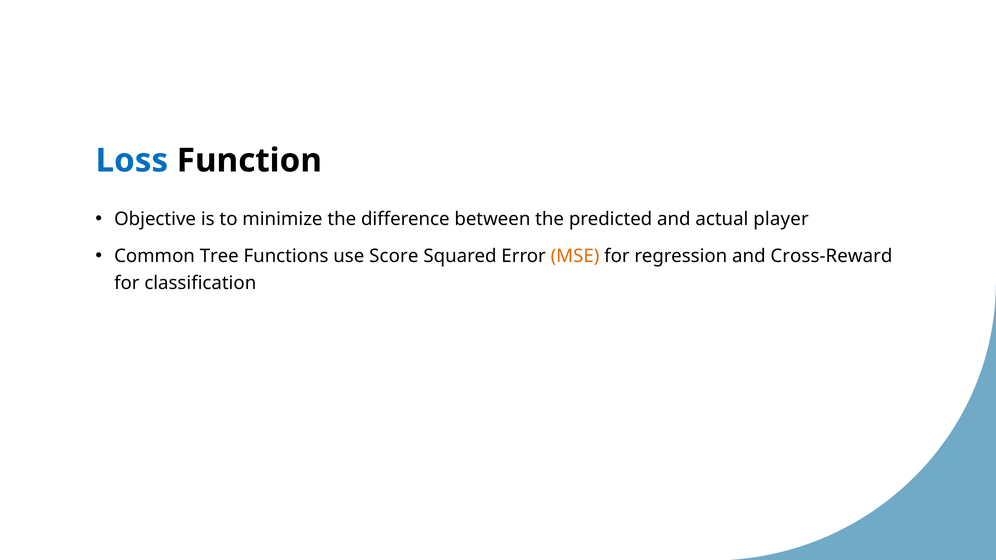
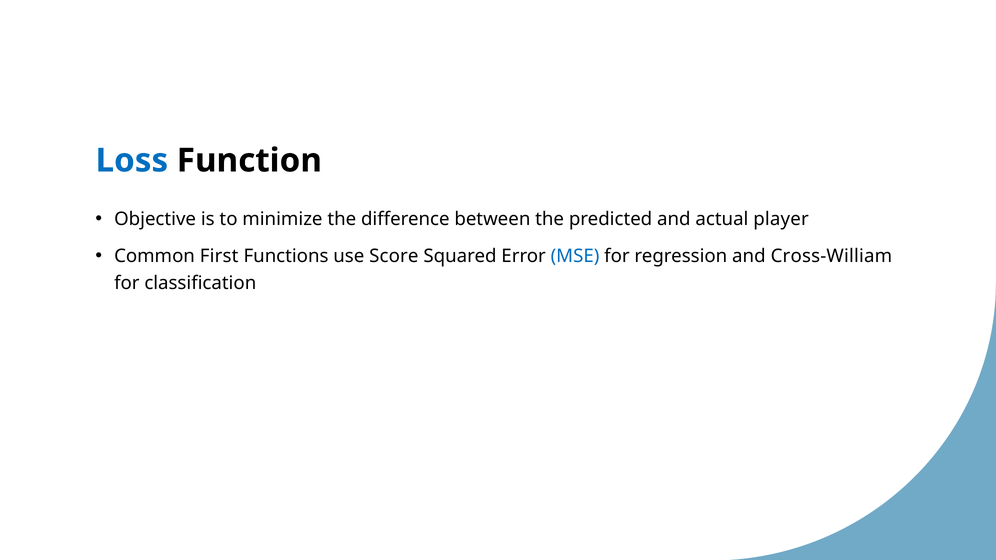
Tree: Tree -> First
MSE colour: orange -> blue
Cross-Reward: Cross-Reward -> Cross-William
